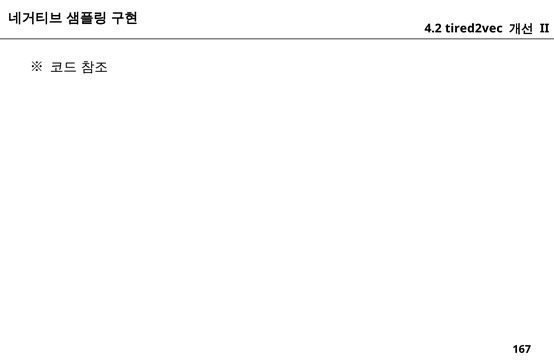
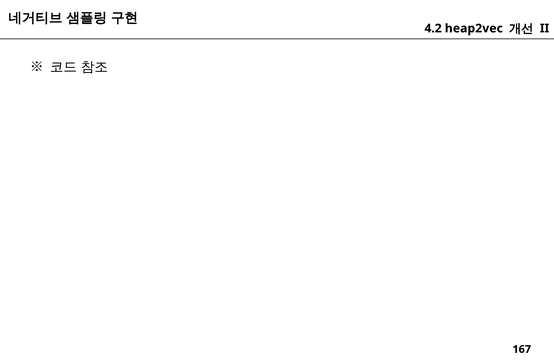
tired2vec: tired2vec -> heap2vec
